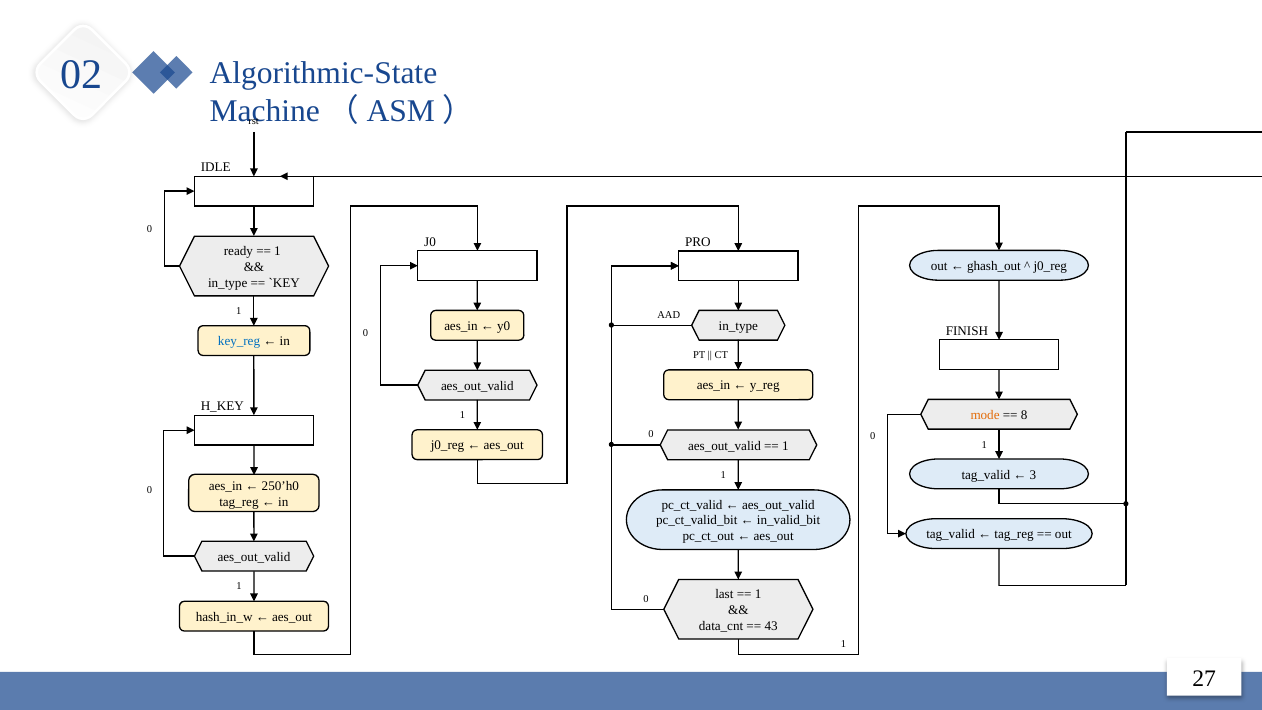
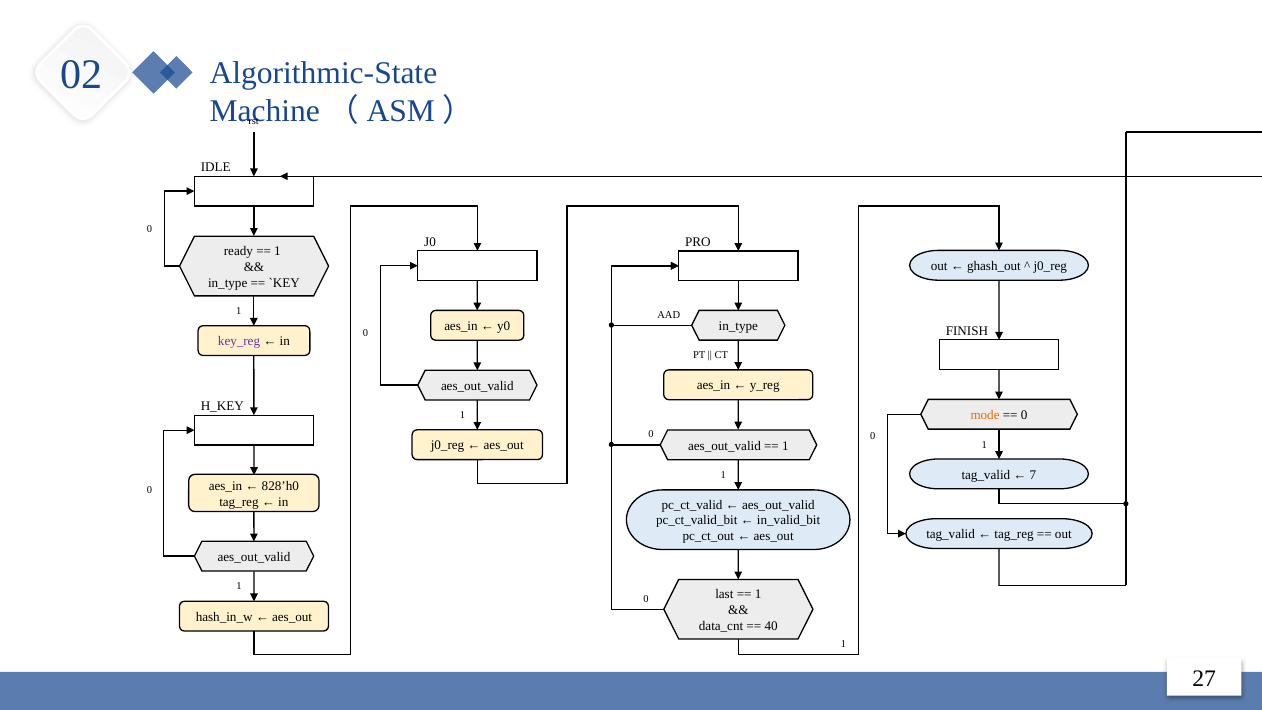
key_reg colour: blue -> purple
8 at (1024, 415): 8 -> 0
3: 3 -> 7
250’h0: 250’h0 -> 828’h0
43: 43 -> 40
